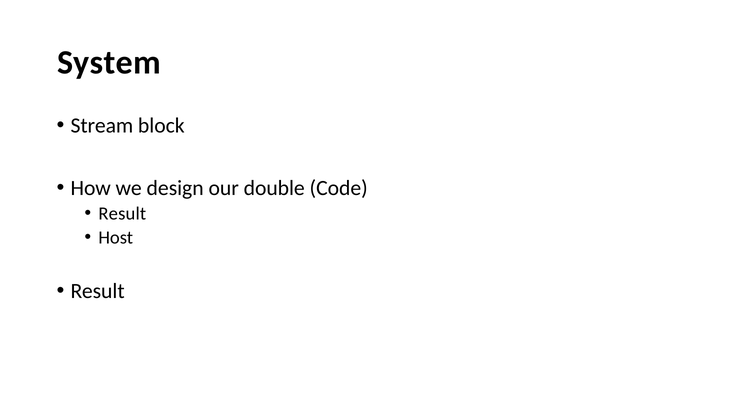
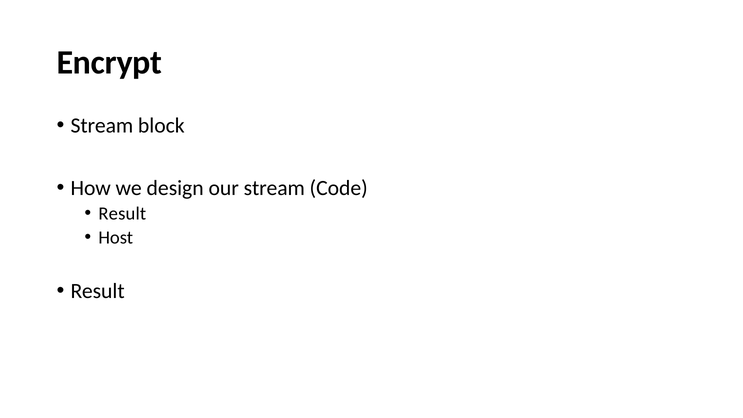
System: System -> Encrypt
our double: double -> stream
